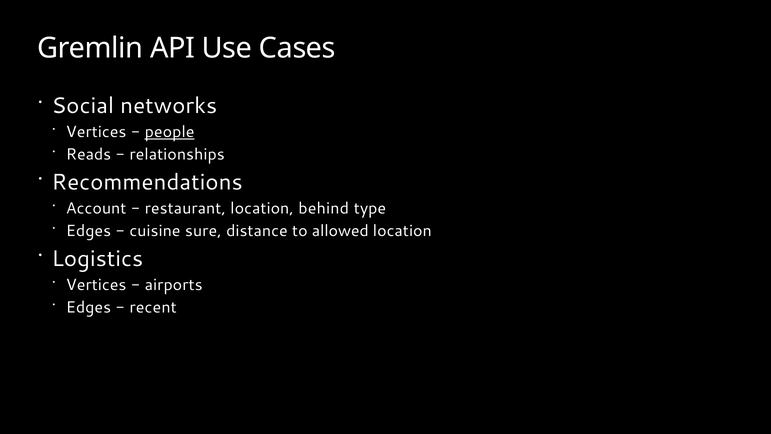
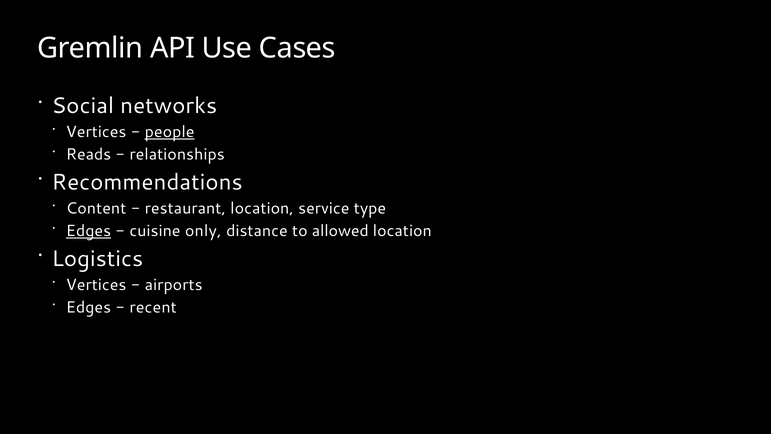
Account: Account -> Content
behind: behind -> service
Edges at (88, 231) underline: none -> present
sure: sure -> only
